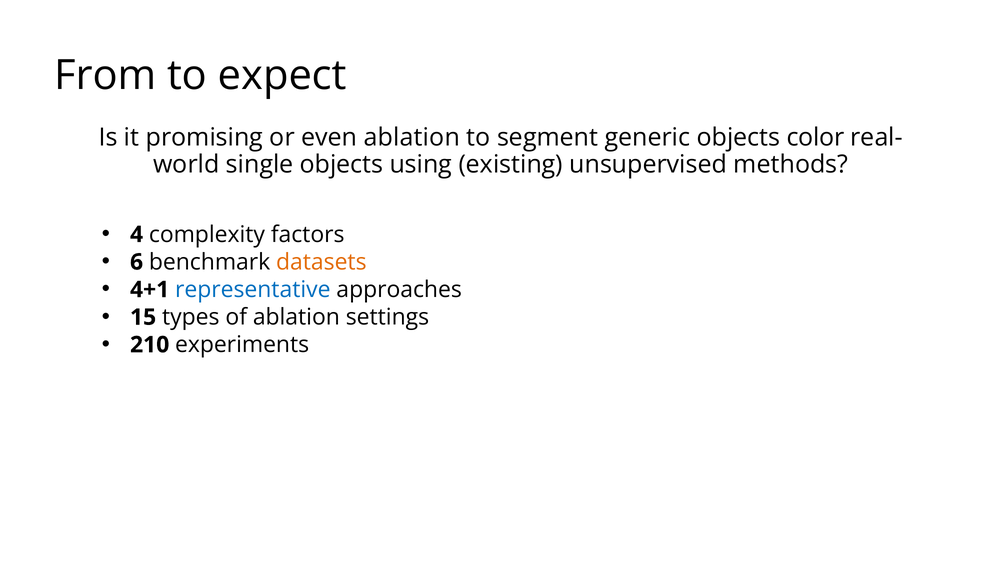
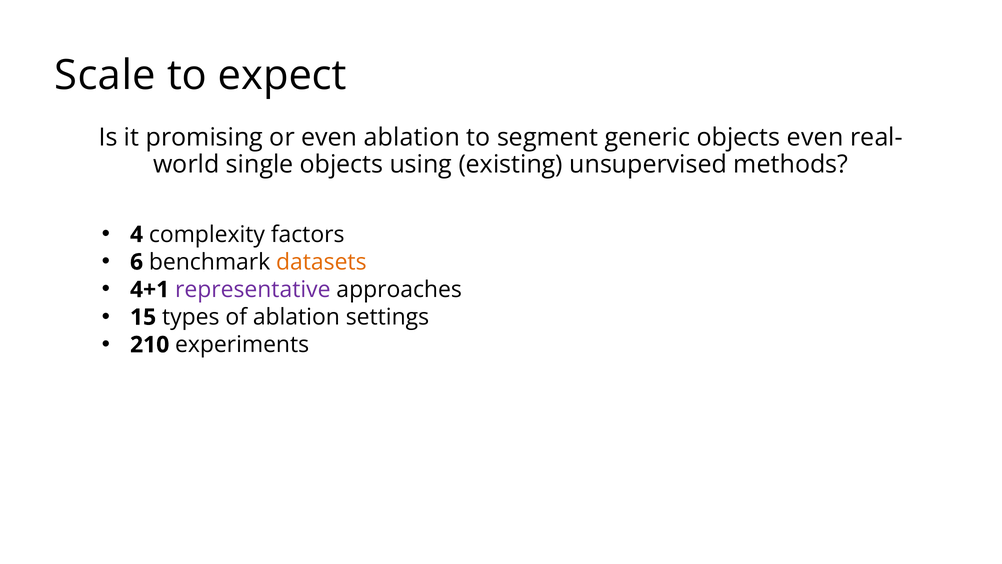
From: From -> Scale
objects color: color -> even
representative colour: blue -> purple
